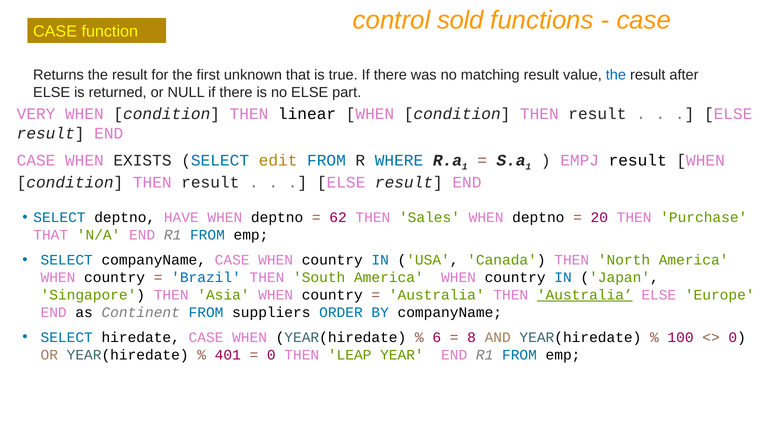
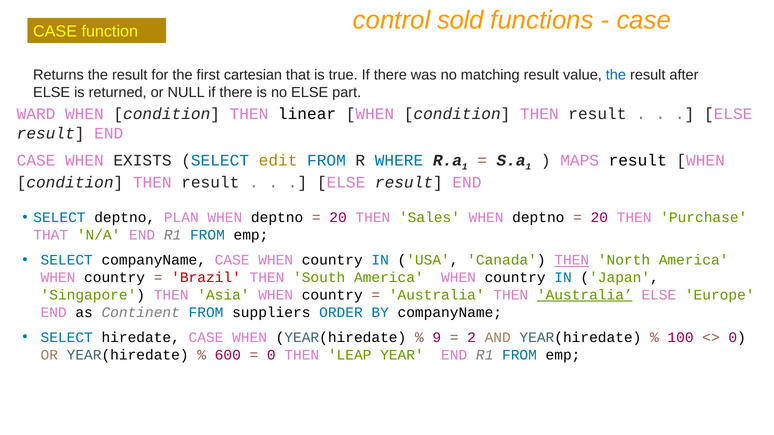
unknown: unknown -> cartesian
VERY: VERY -> WARD
EMPJ: EMPJ -> MAPS
HAVE: HAVE -> PLAN
62 at (338, 218): 62 -> 20
THEN at (572, 260) underline: none -> present
Brazil colour: blue -> red
6: 6 -> 9
8: 8 -> 2
401: 401 -> 600
